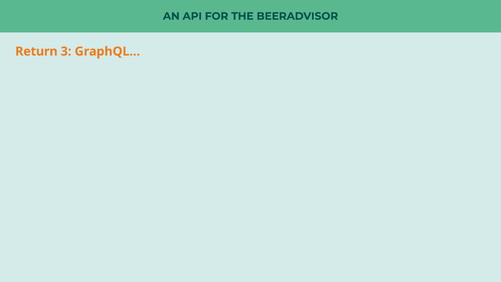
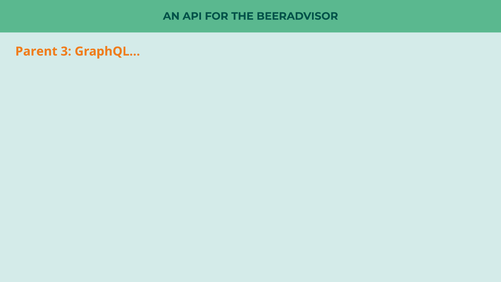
Return: Return -> Parent
